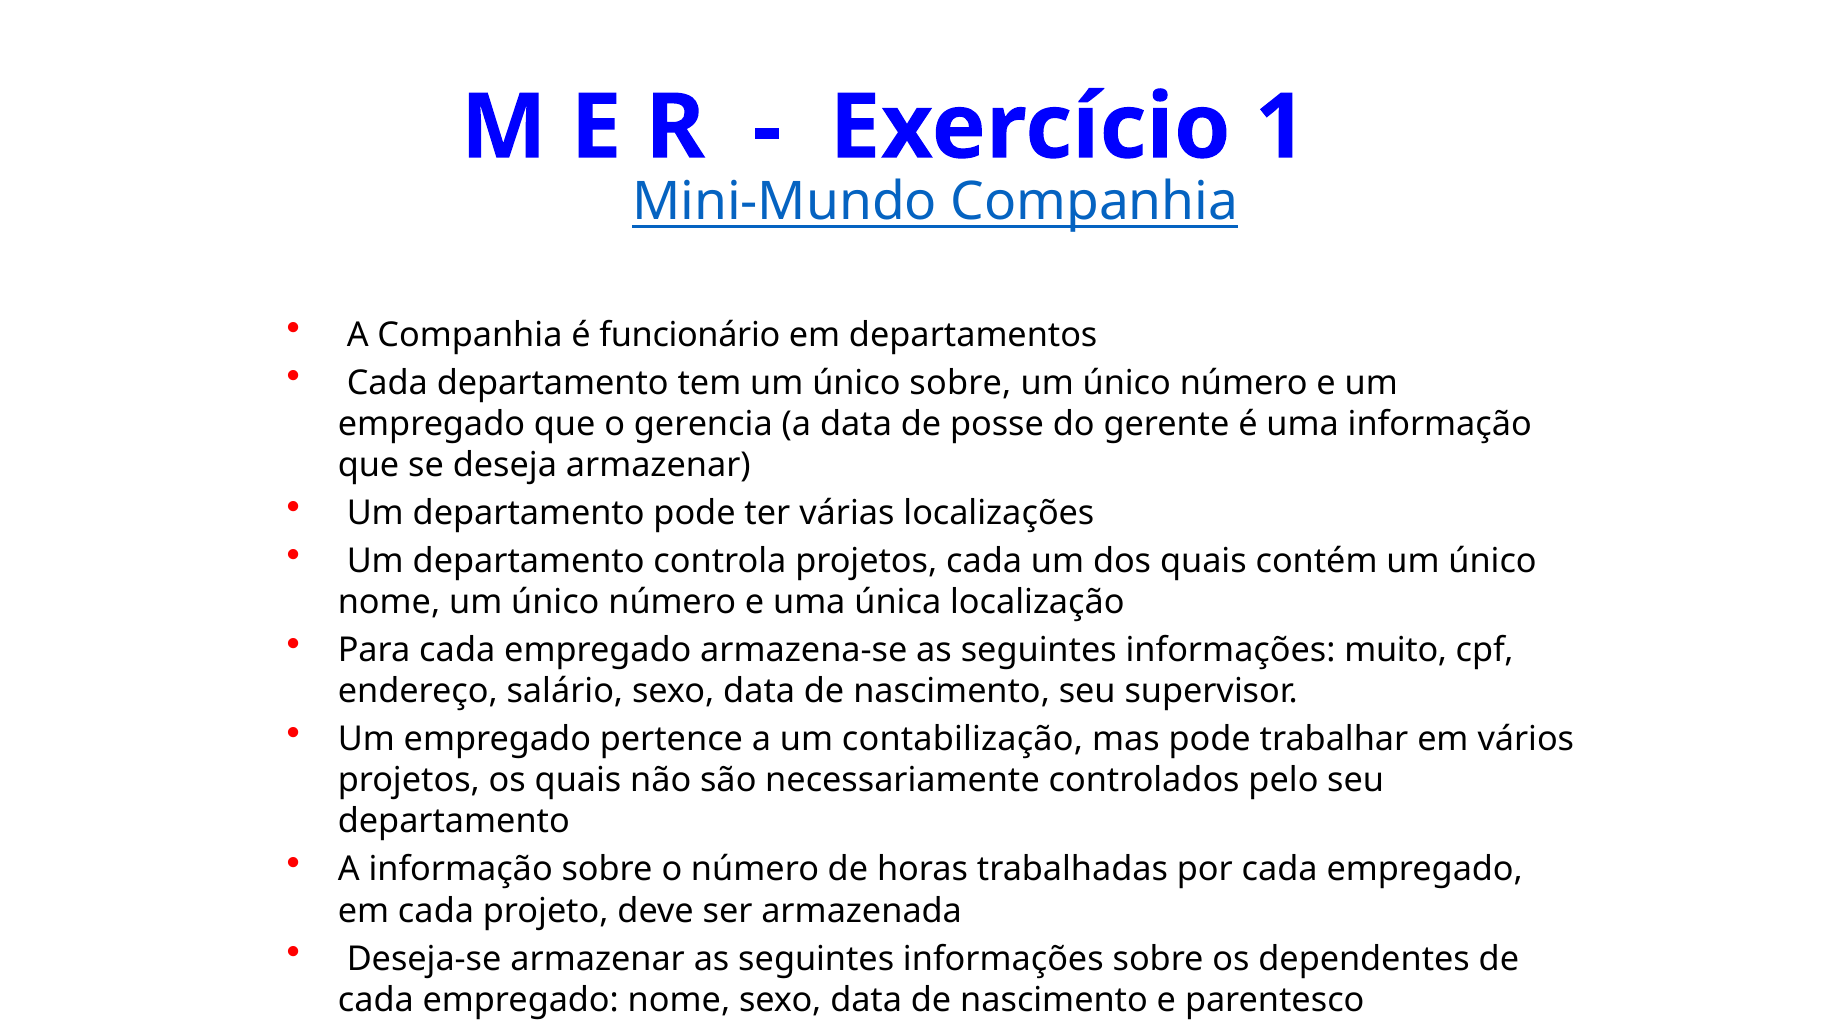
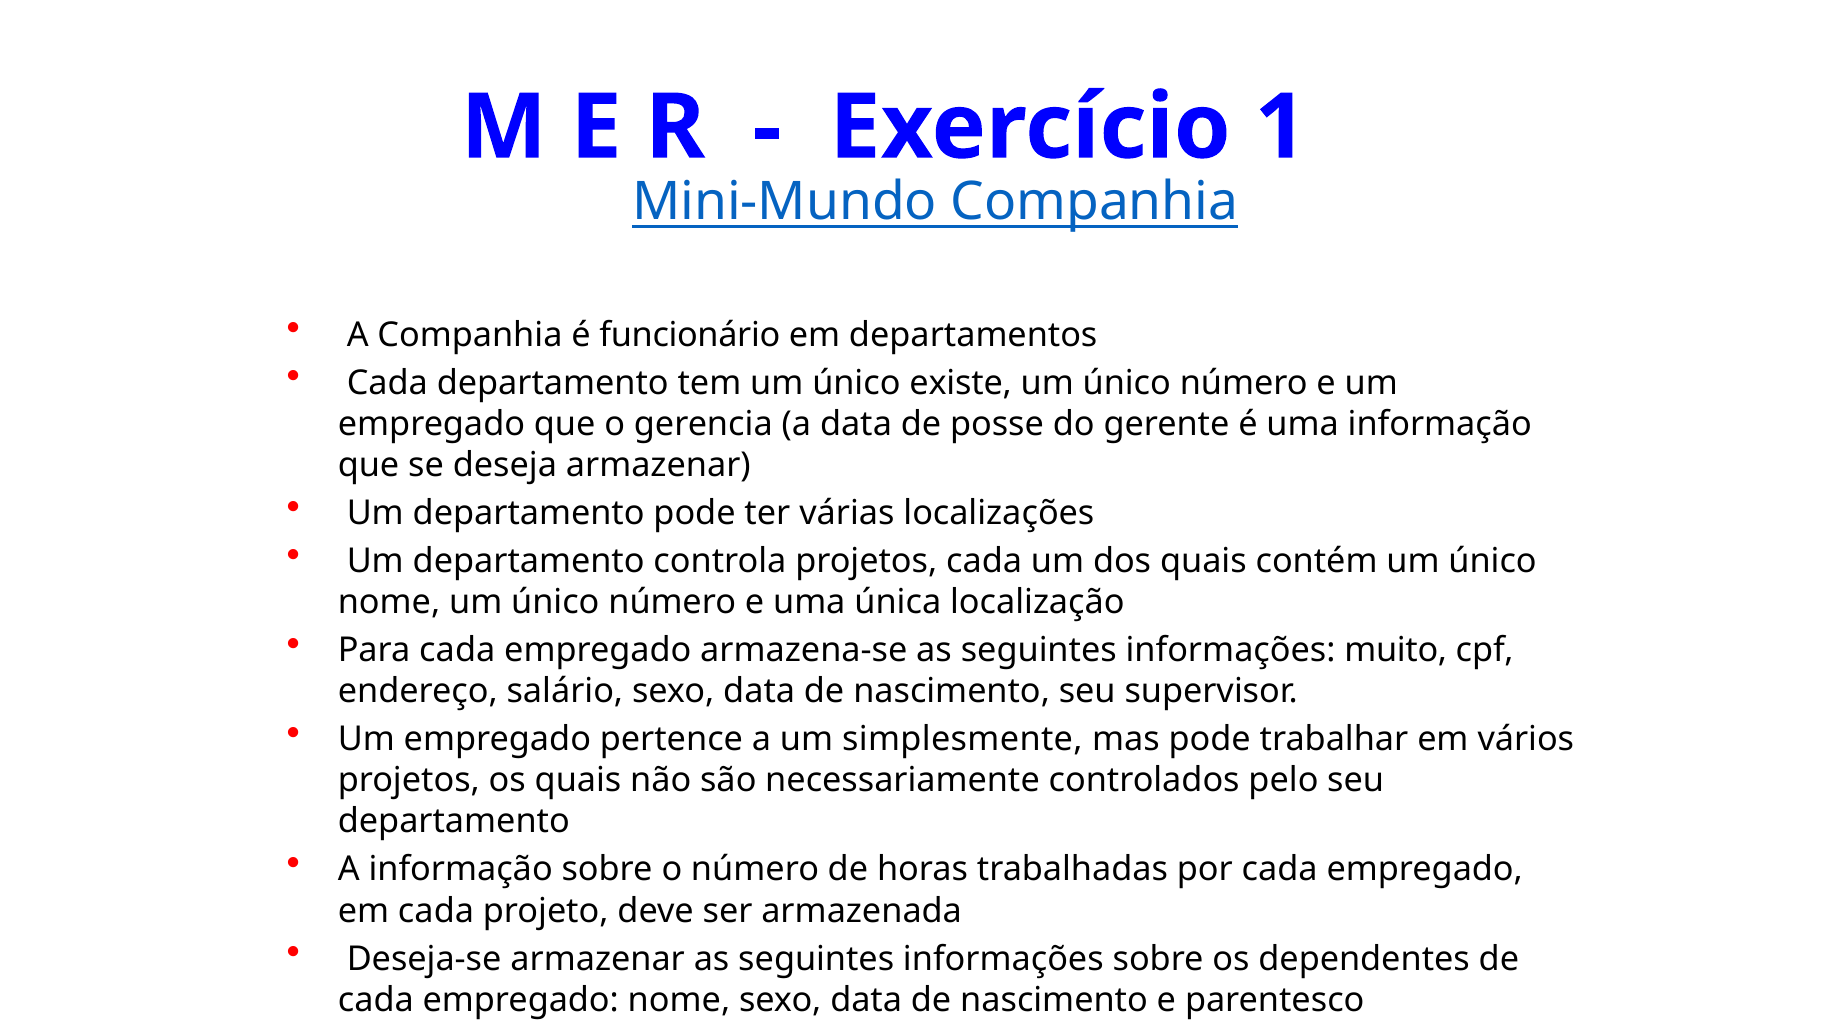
único sobre: sobre -> existe
contabilização: contabilização -> simplesmente
